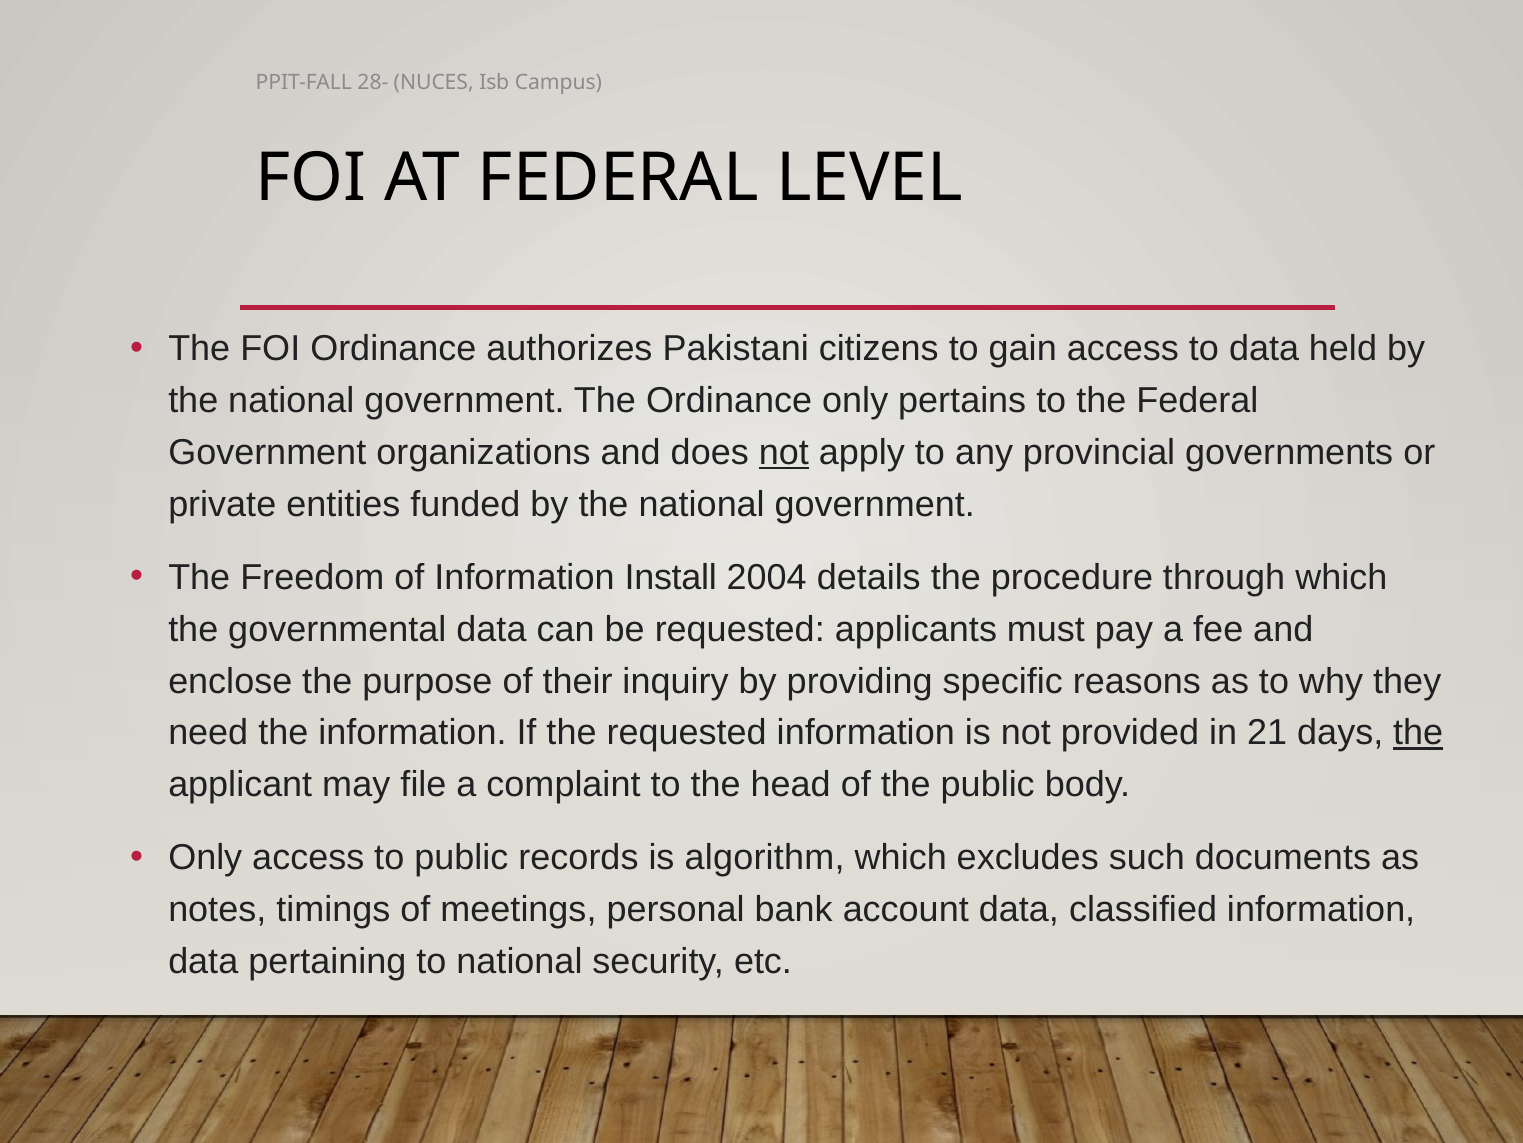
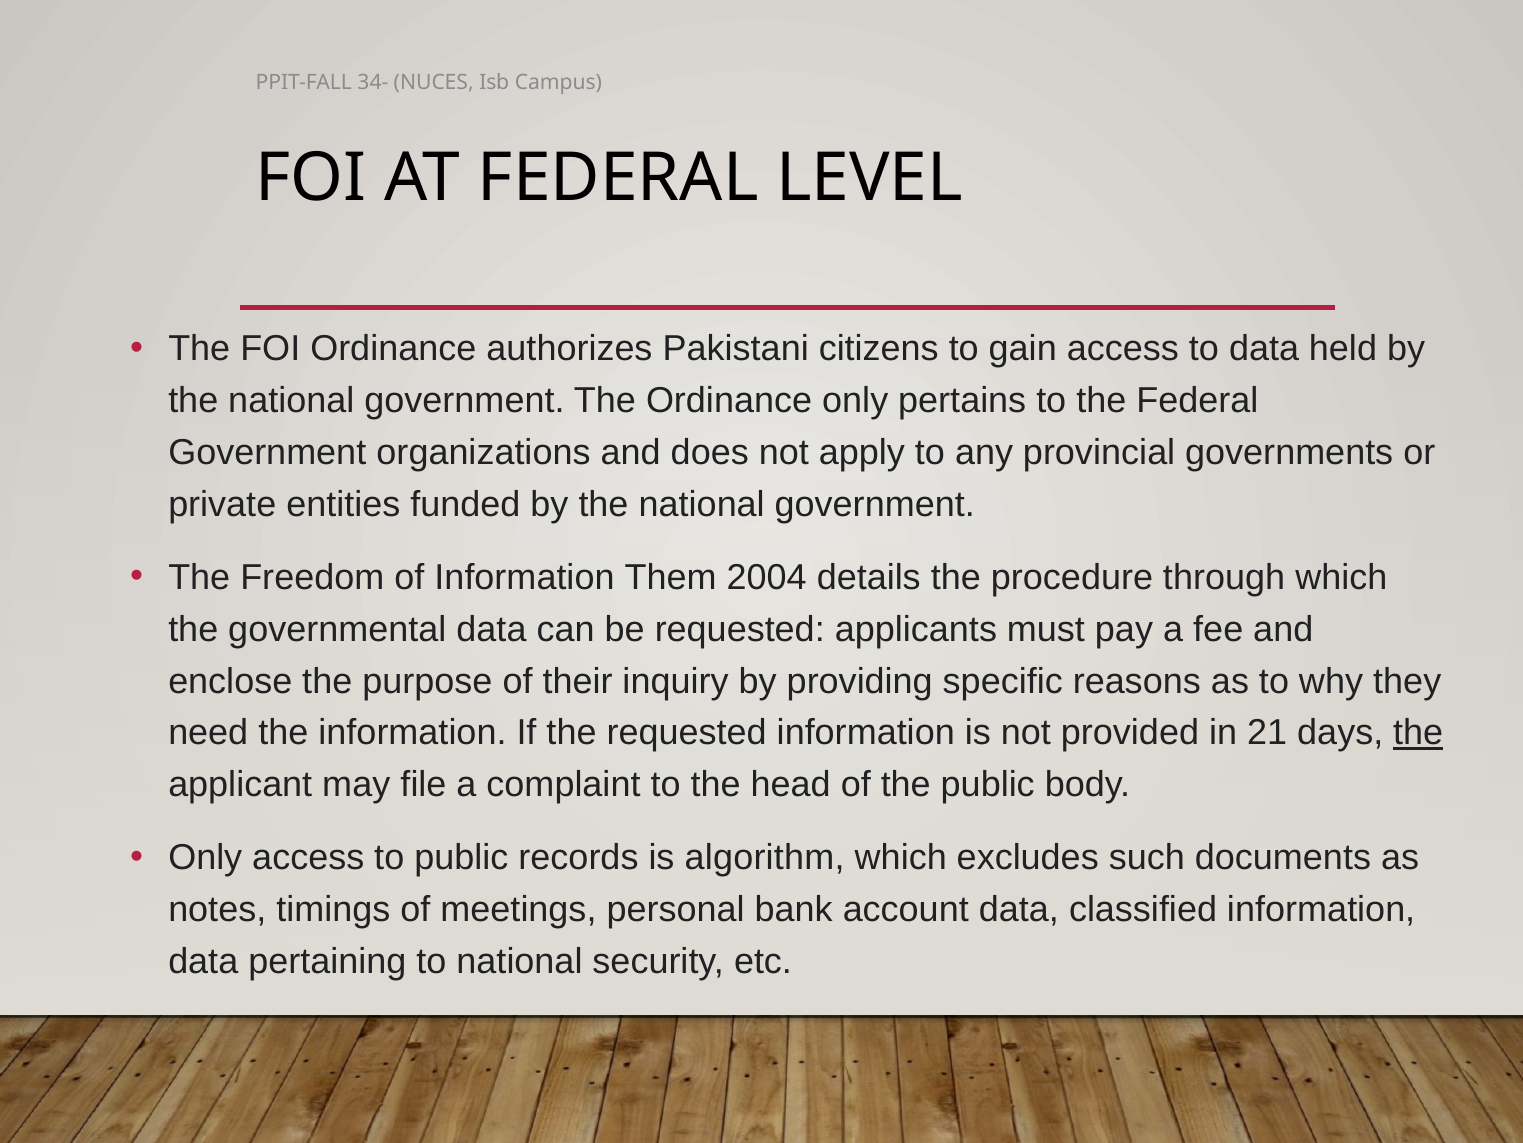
28-: 28- -> 34-
not at (784, 452) underline: present -> none
Install: Install -> Them
